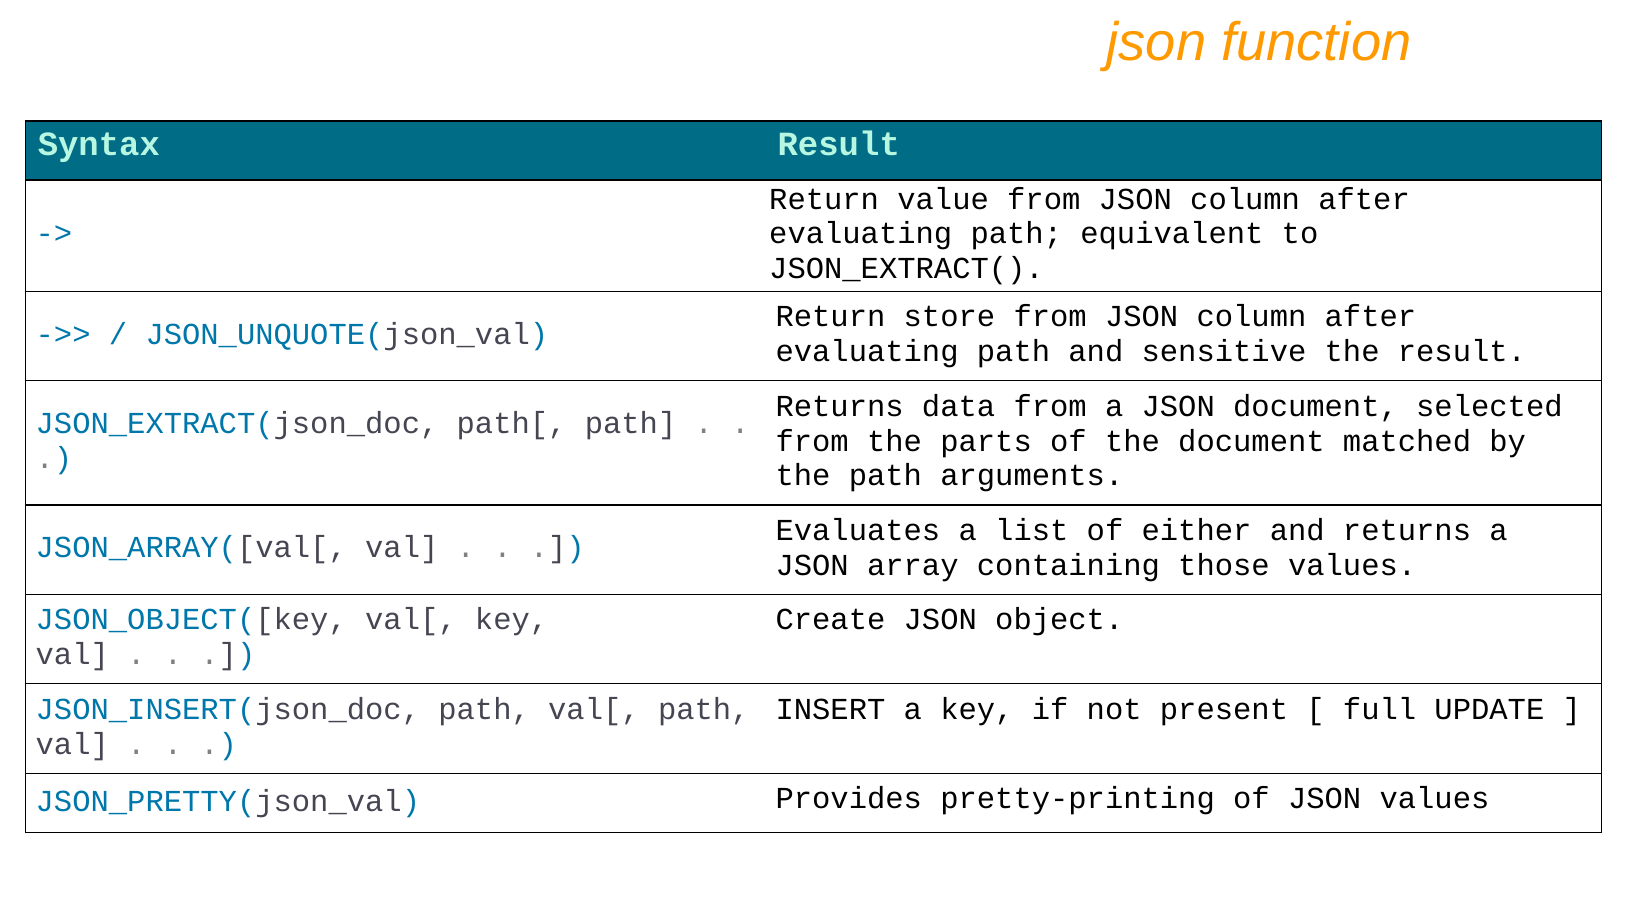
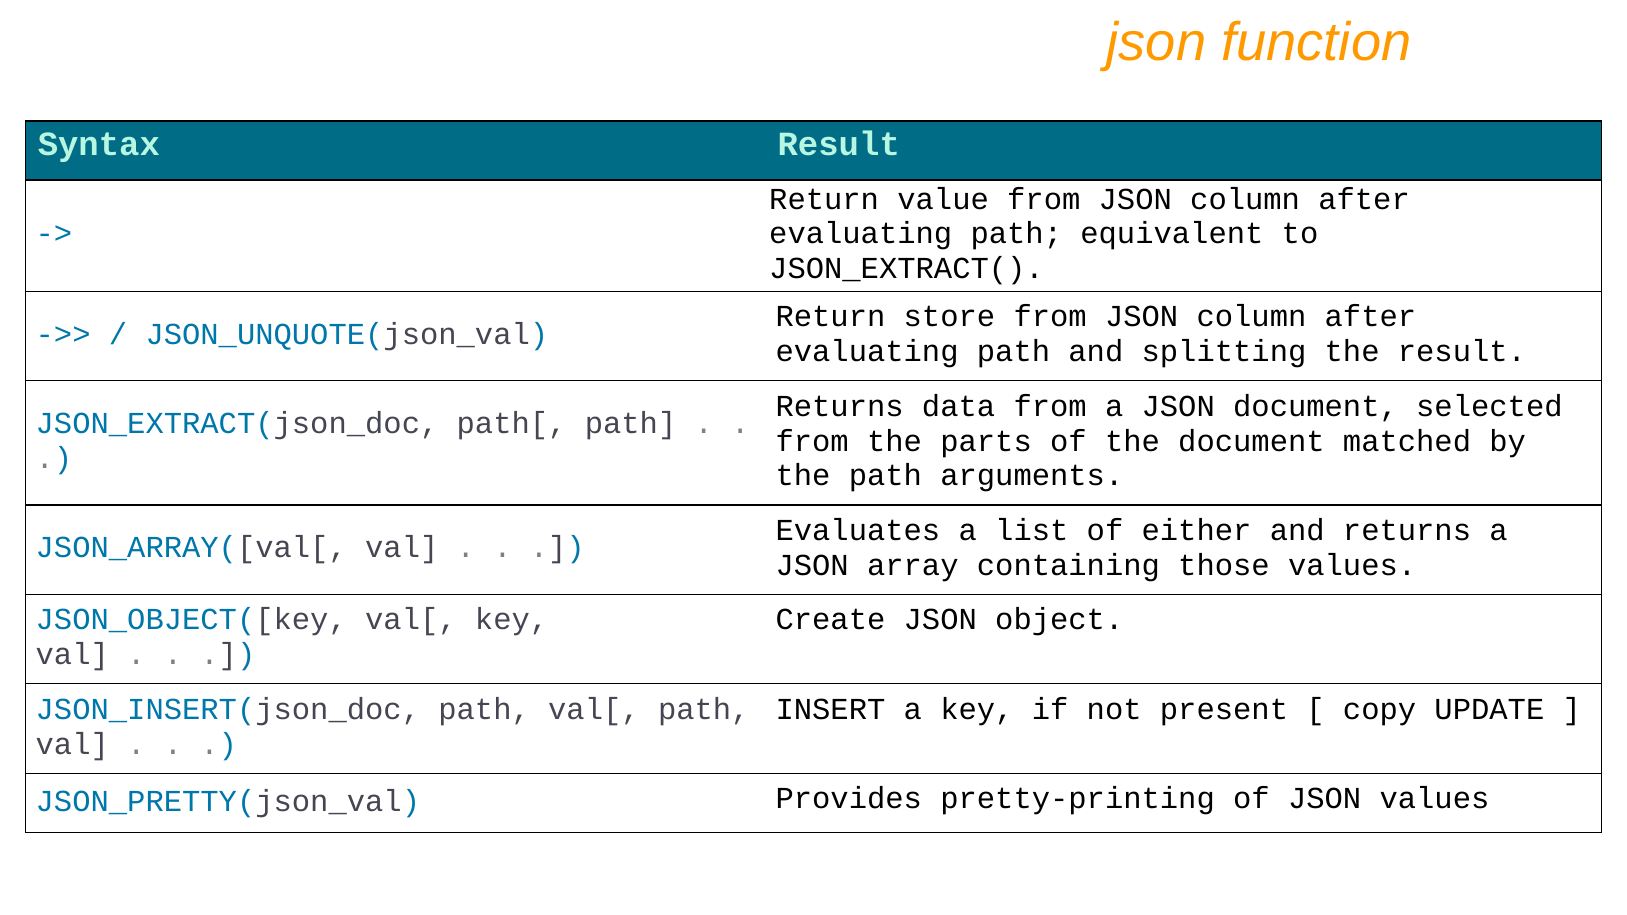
sensitive: sensitive -> splitting
full: full -> copy
